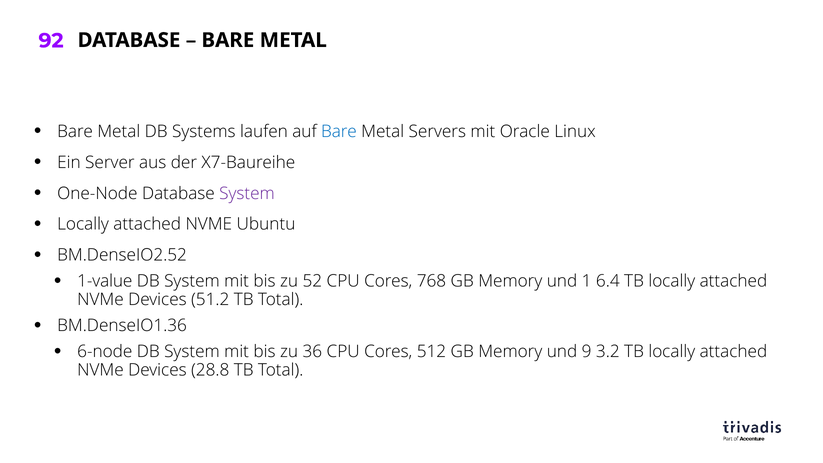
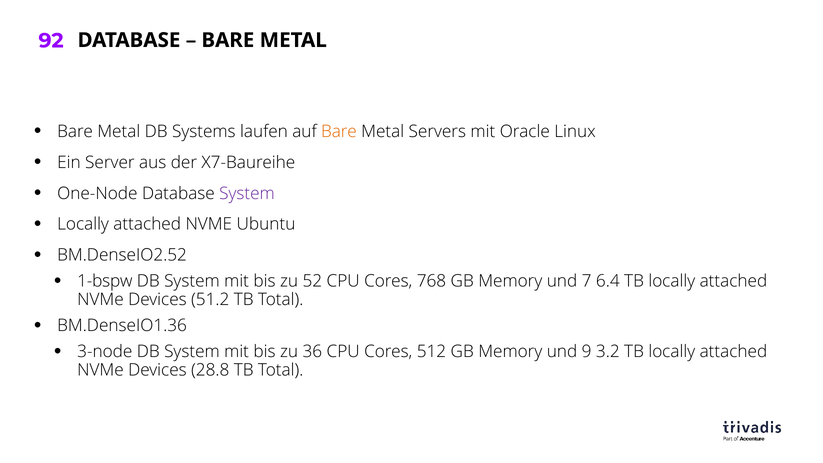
Bare at (339, 132) colour: blue -> orange
1-value: 1-value -> 1-bspw
1: 1 -> 7
6-node: 6-node -> 3-node
